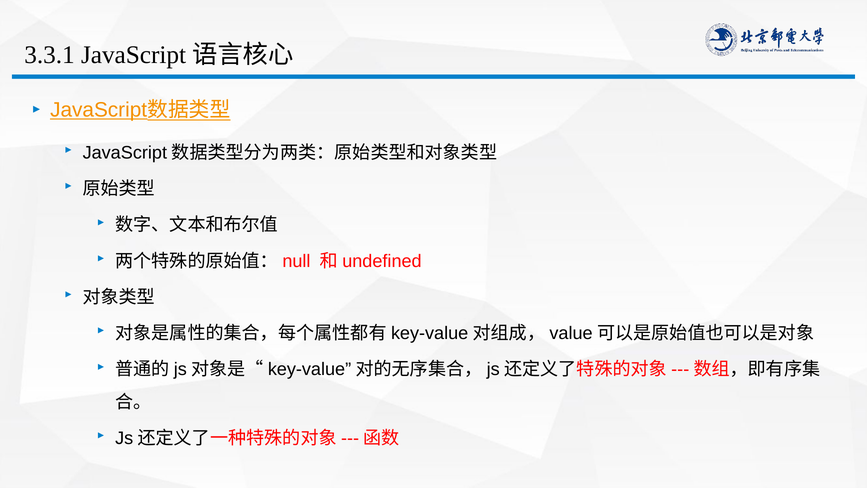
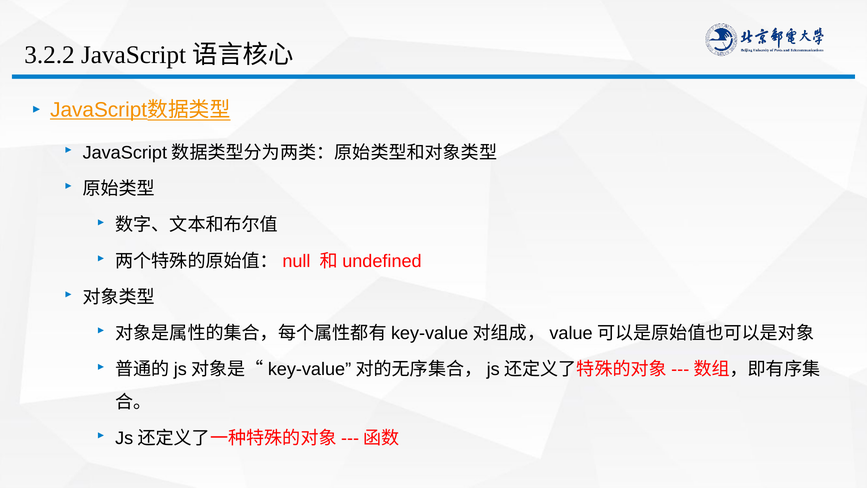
3.3.1: 3.3.1 -> 3.2.2
